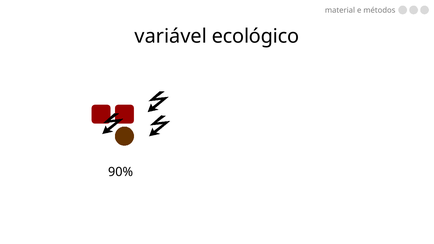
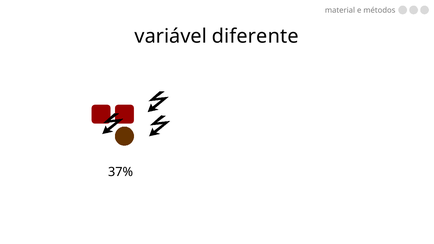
ecológico: ecológico -> diferente
90%: 90% -> 37%
